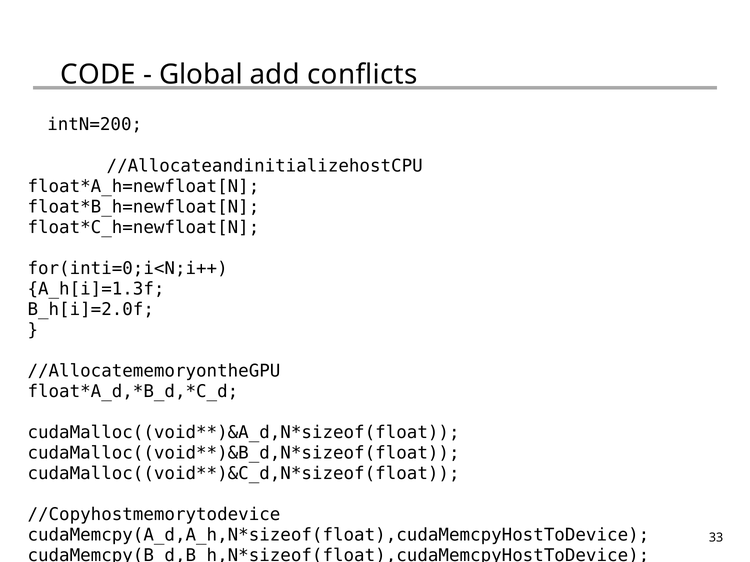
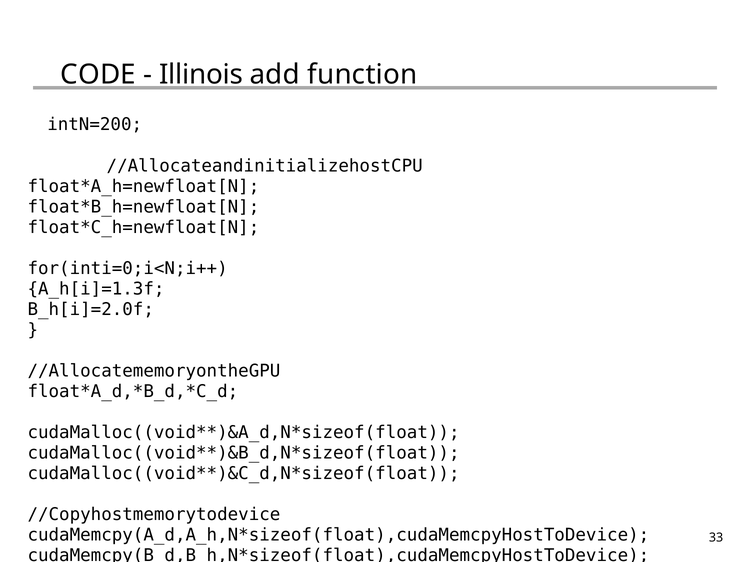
Global: Global -> Illinois
conflicts: conflicts -> function
